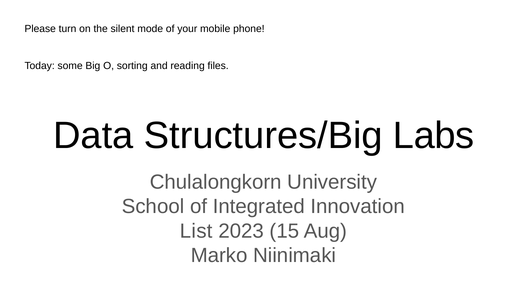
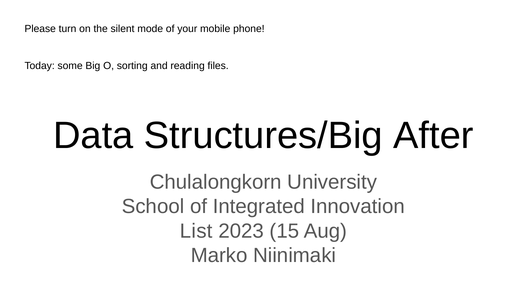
Labs: Labs -> After
